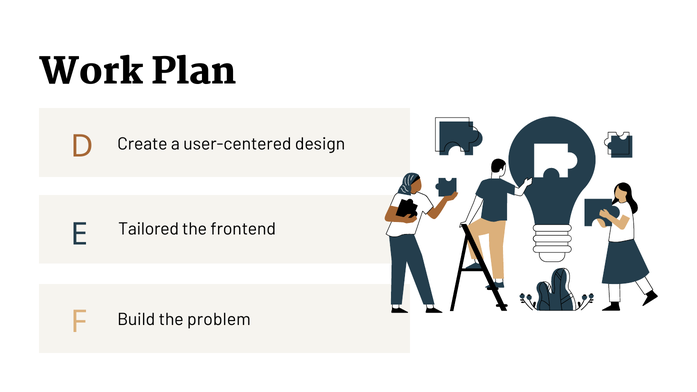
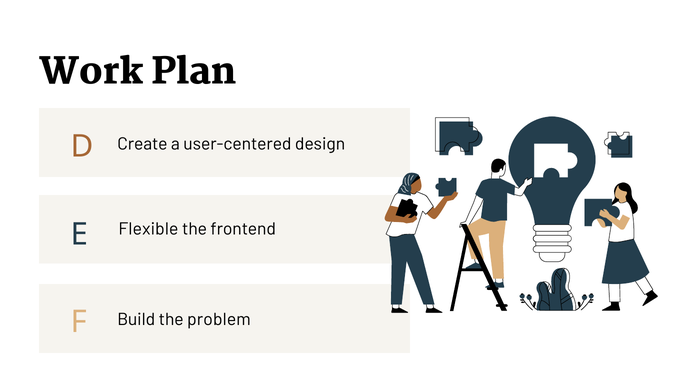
Tailored: Tailored -> Flexible
